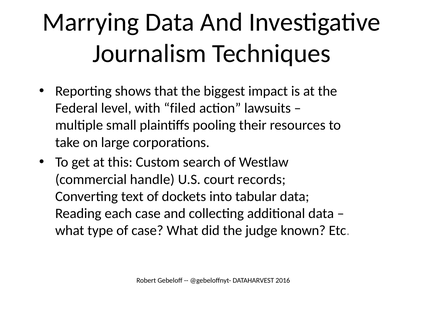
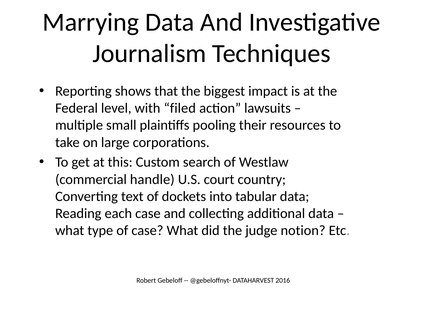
records: records -> country
known: known -> notion
